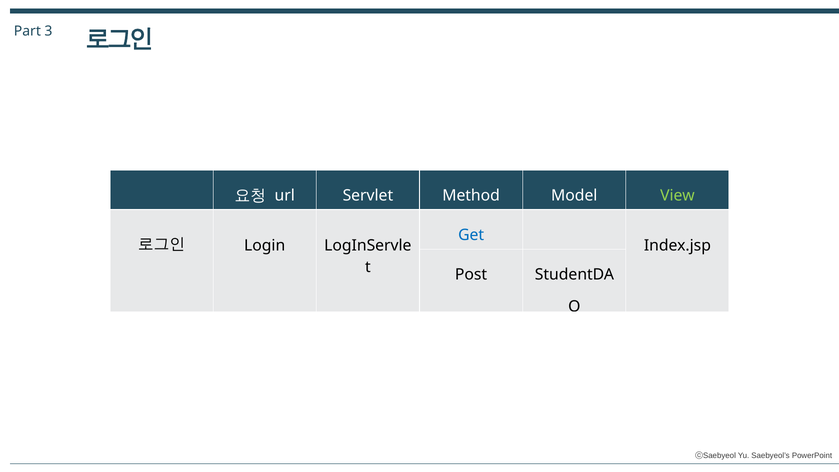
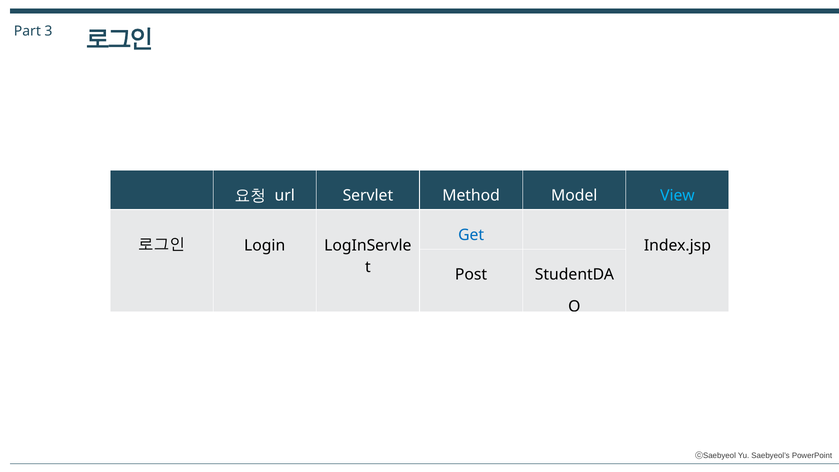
View colour: light green -> light blue
